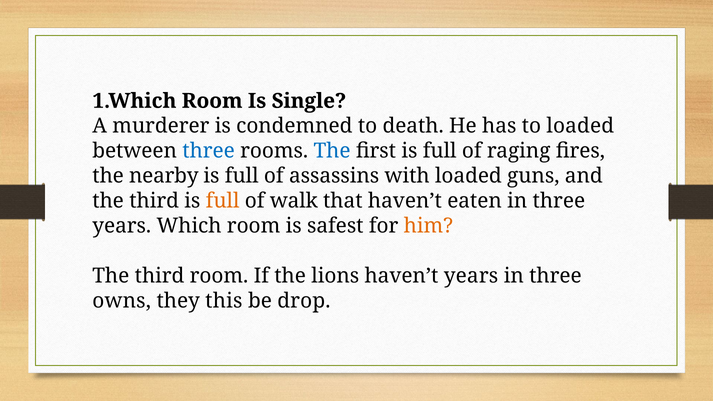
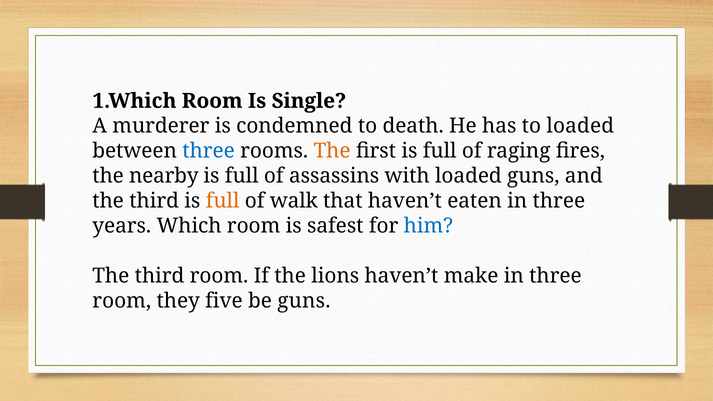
The at (332, 151) colour: blue -> orange
him colour: orange -> blue
haven’t years: years -> make
owns at (122, 301): owns -> room
this: this -> five
be drop: drop -> guns
